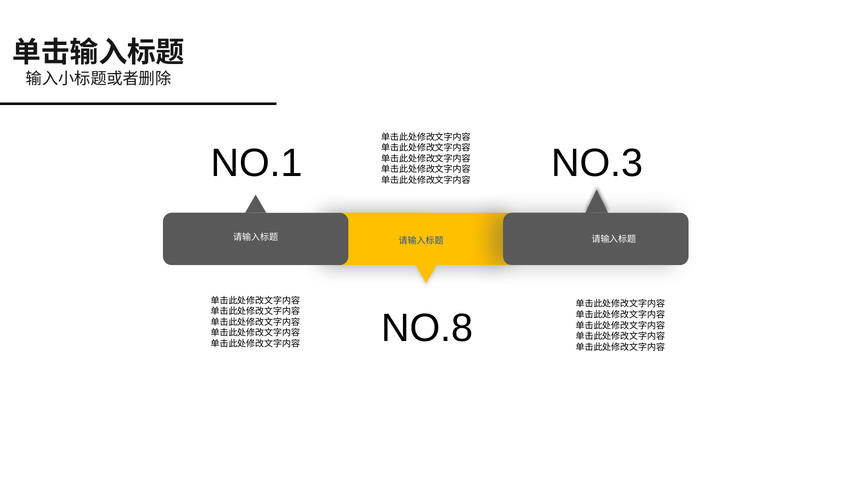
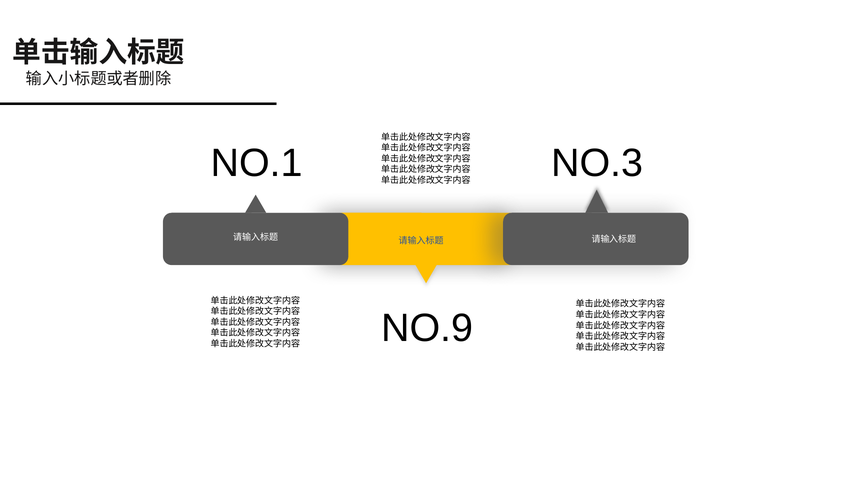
NO.8: NO.8 -> NO.9
